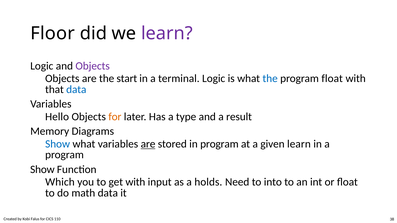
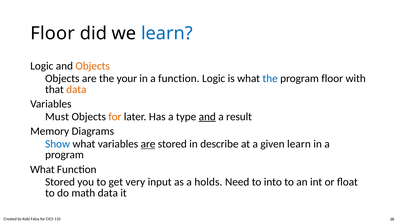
learn at (167, 33) colour: purple -> blue
Objects at (93, 66) colour: purple -> orange
start: start -> your
a terminal: terminal -> function
program float: float -> floor
data at (76, 90) colour: blue -> orange
Hello: Hello -> Must
and at (207, 117) underline: none -> present
in program: program -> describe
Show at (42, 170): Show -> What
Which at (60, 182): Which -> Stored
get with: with -> very
